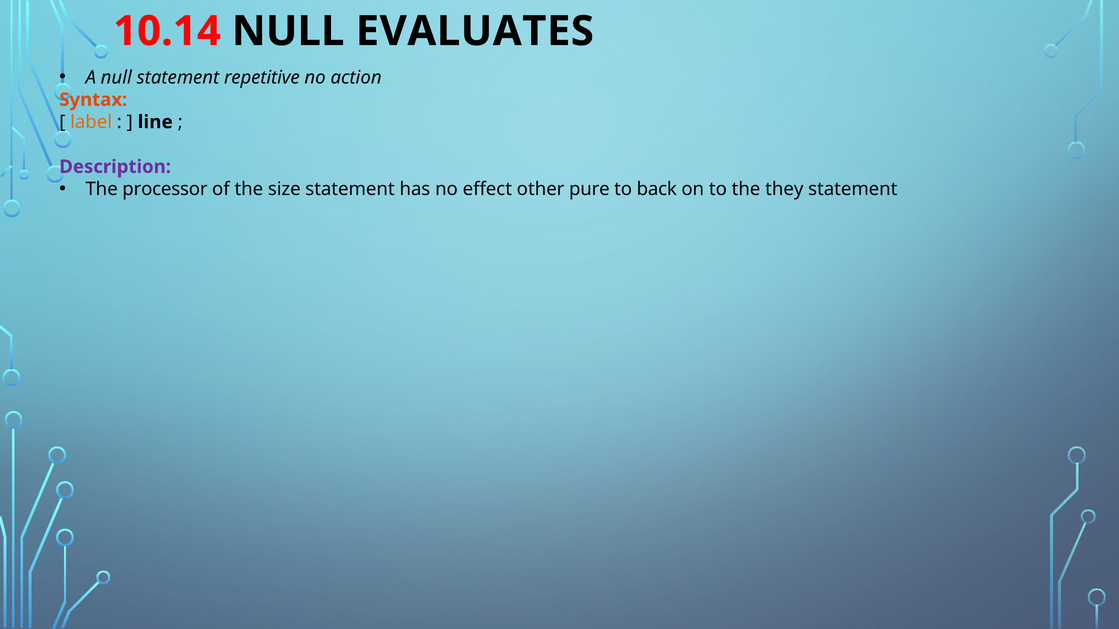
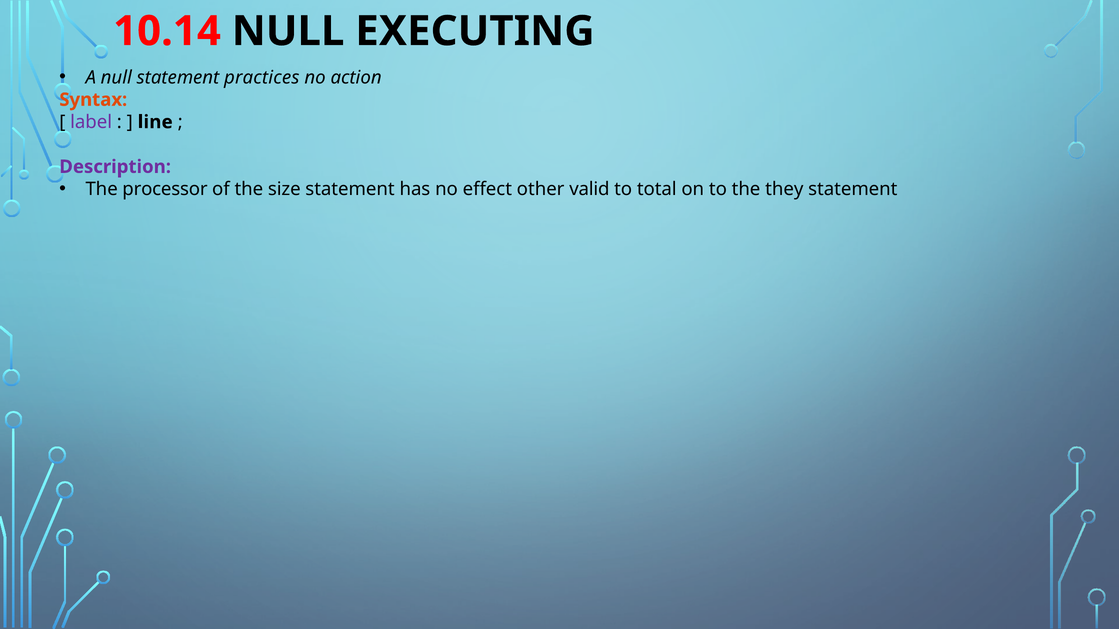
EVALUATES: EVALUATES -> EXECUTING
repetitive: repetitive -> practices
label colour: orange -> purple
pure: pure -> valid
back: back -> total
